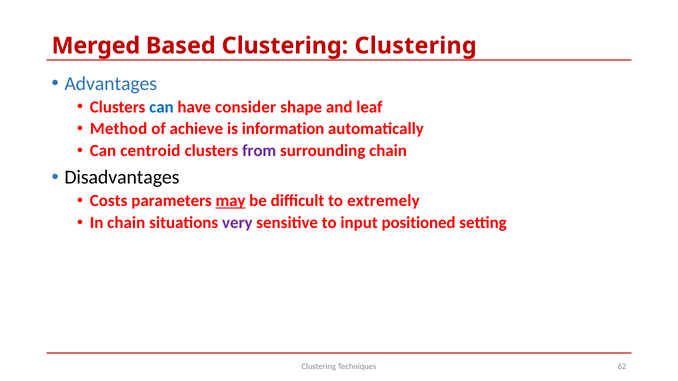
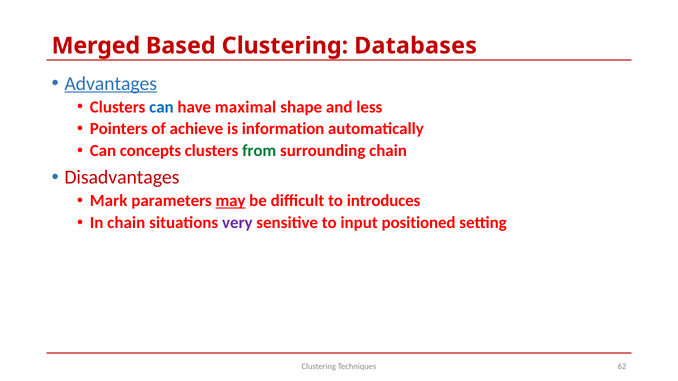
Clustering Clustering: Clustering -> Databases
Advantages underline: none -> present
consider: consider -> maximal
leaf: leaf -> less
Method: Method -> Pointers
centroid: centroid -> concepts
from colour: purple -> green
Disadvantages colour: black -> red
Costs: Costs -> Mark
extremely: extremely -> introduces
